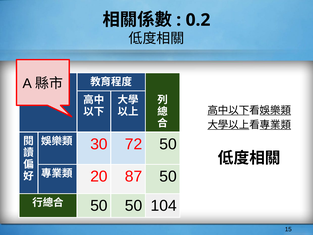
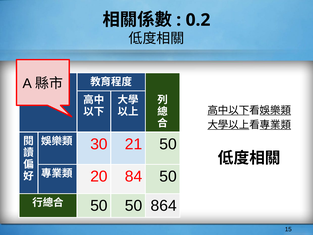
72: 72 -> 21
87: 87 -> 84
104: 104 -> 864
